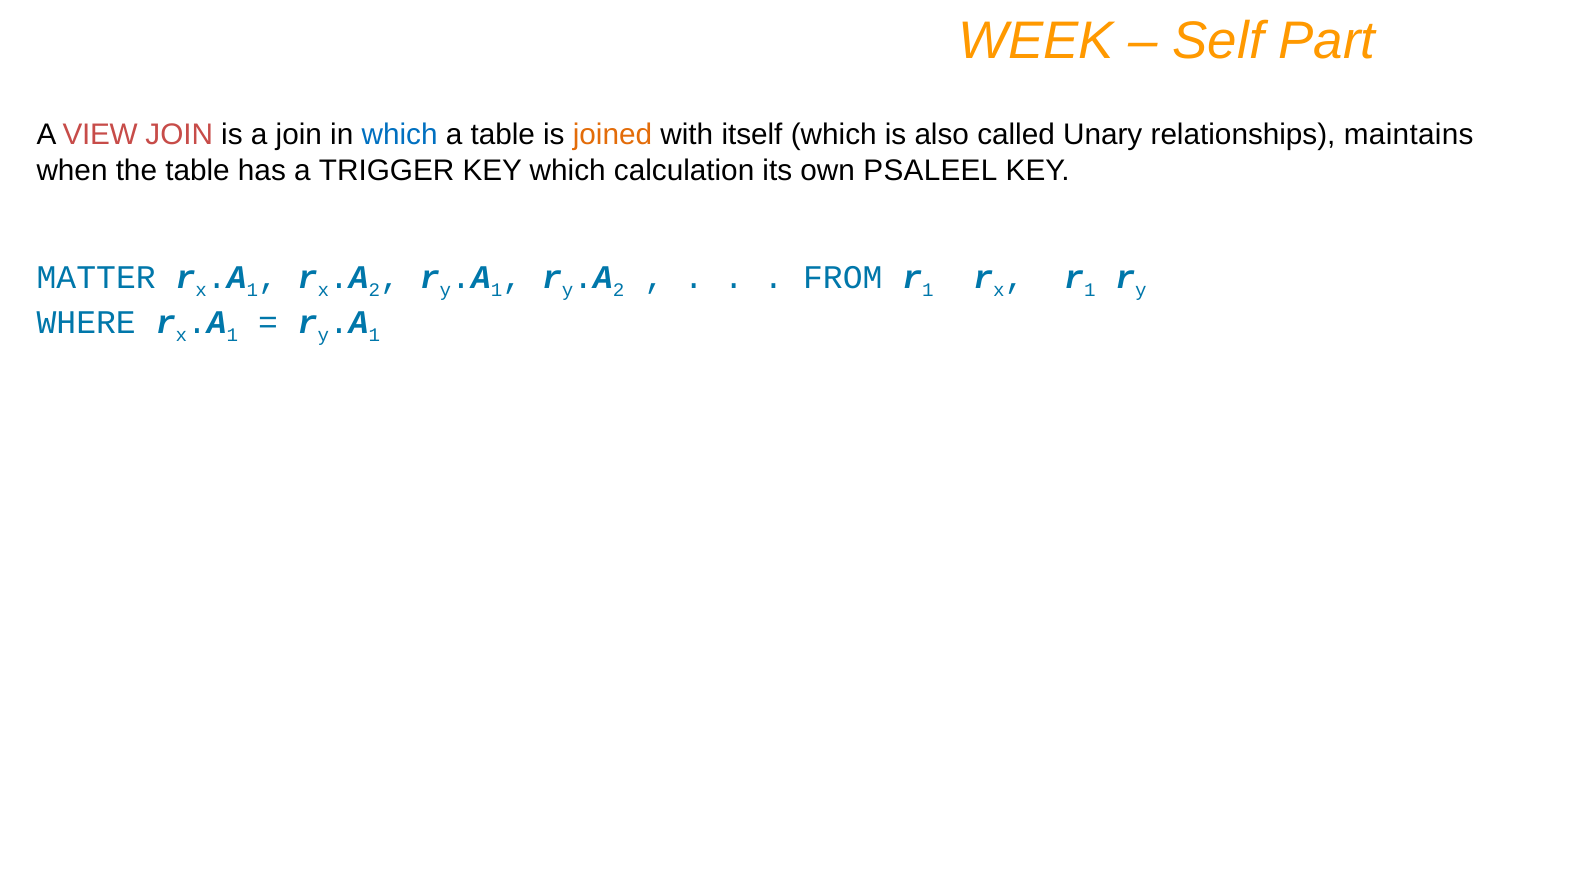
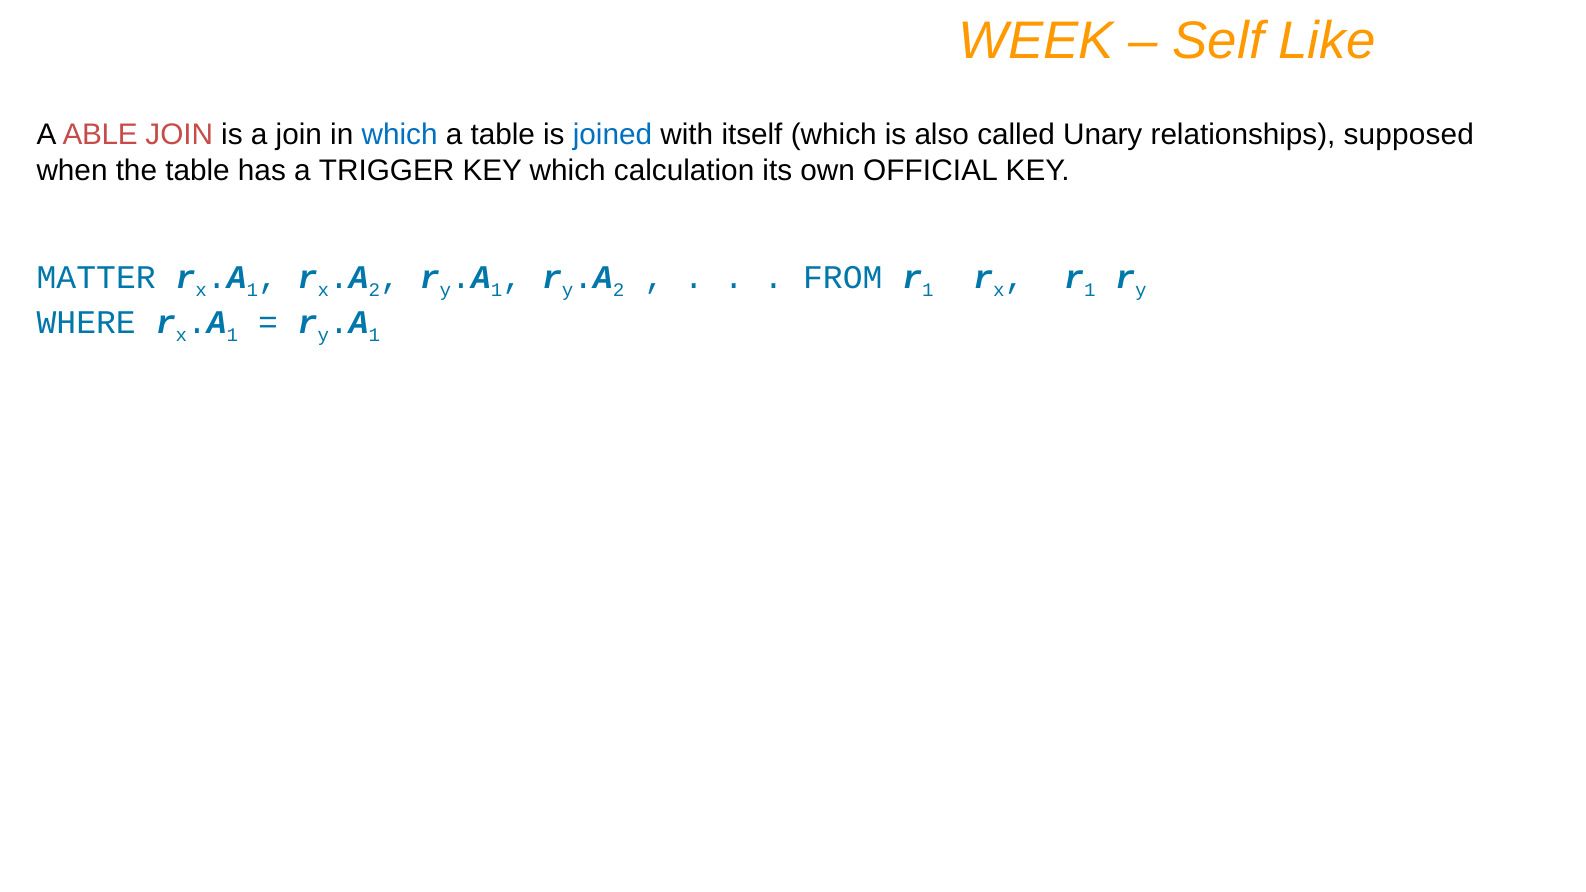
Part: Part -> Like
VIEW: VIEW -> ABLE
joined colour: orange -> blue
maintains: maintains -> supposed
PSALEEL: PSALEEL -> OFFICIAL
